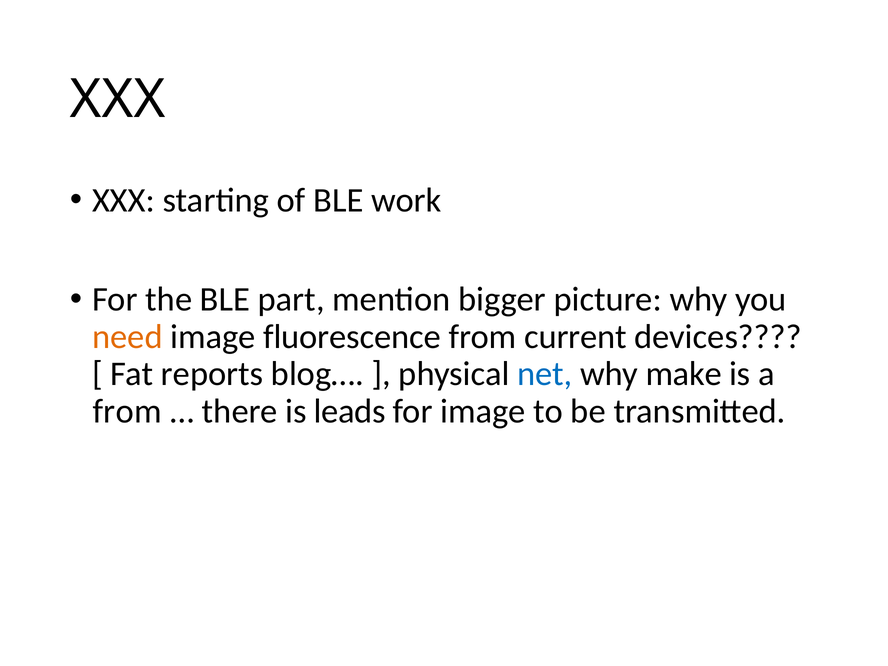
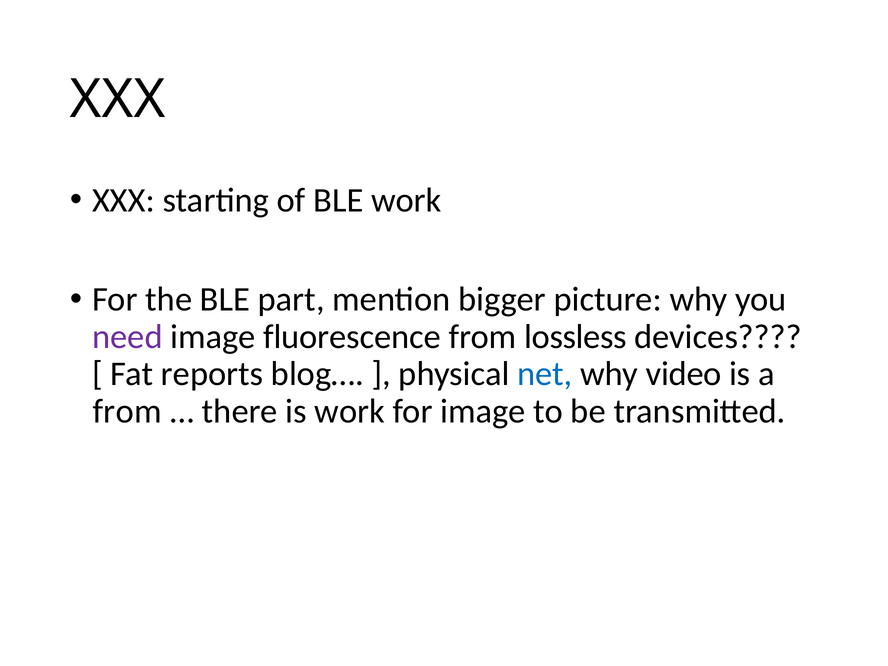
need colour: orange -> purple
current: current -> lossless
make: make -> video
is leads: leads -> work
